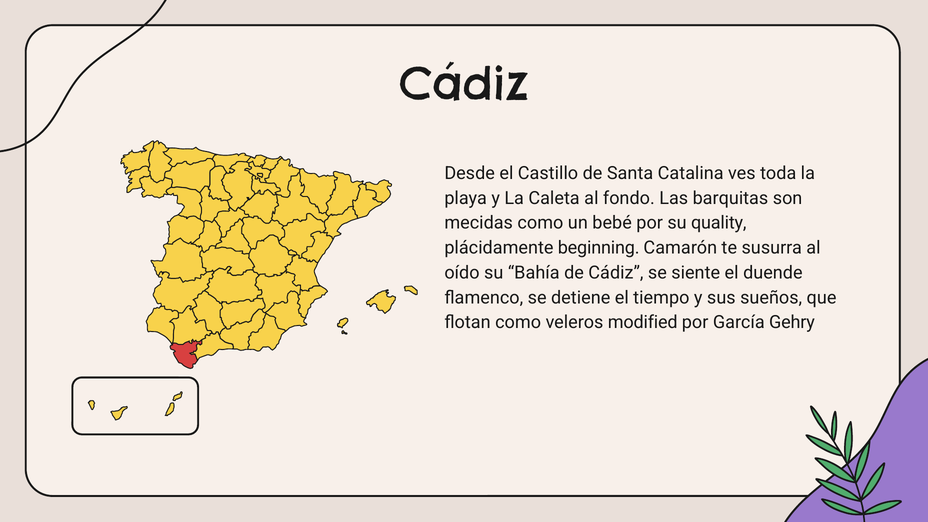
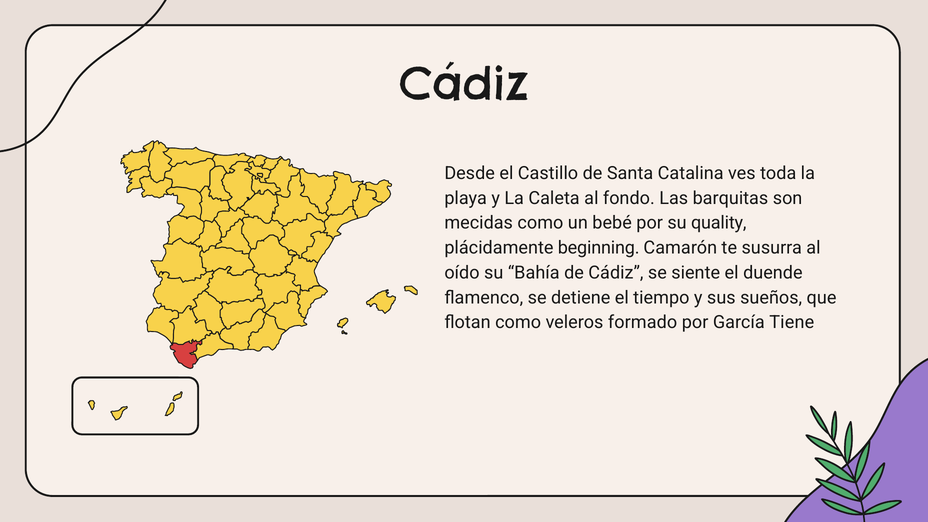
modified: modified -> formado
Gehry: Gehry -> Tiene
